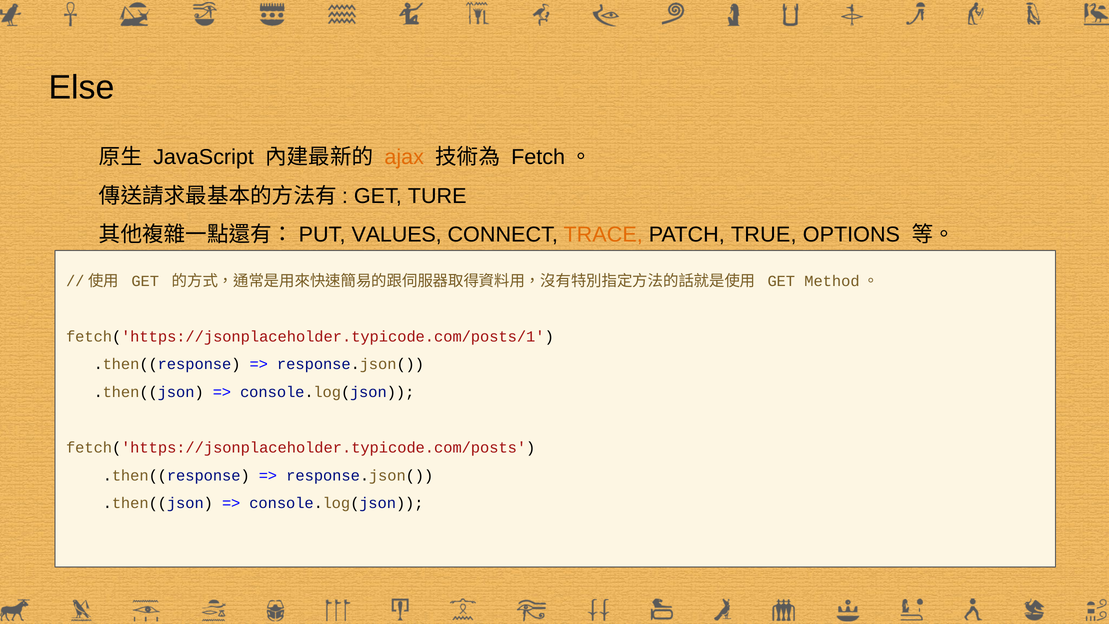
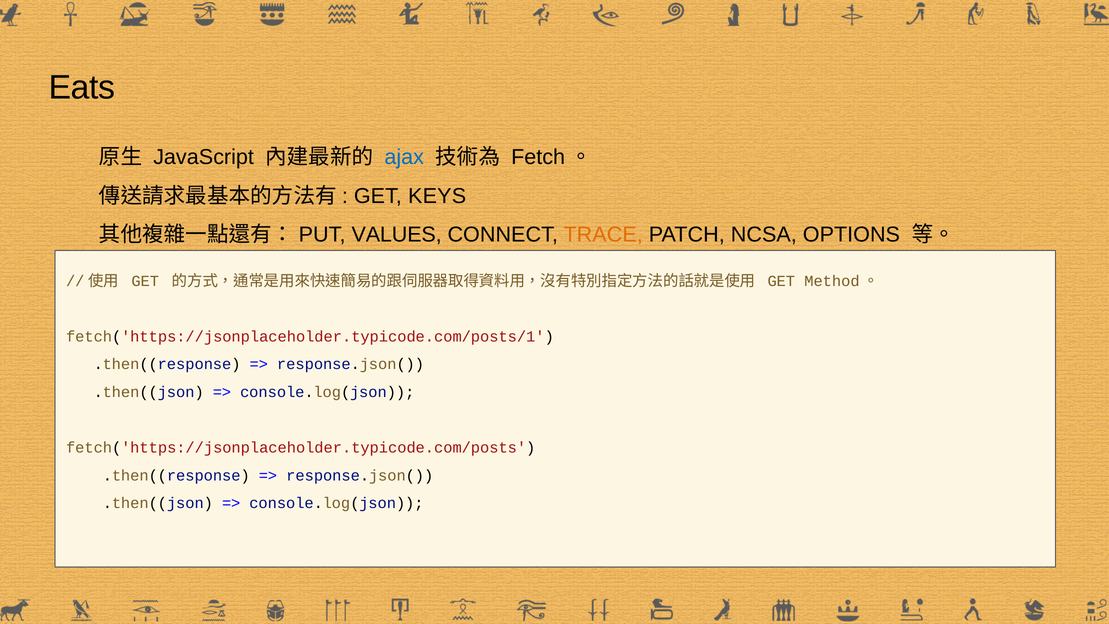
Else: Else -> Eats
ajax colour: orange -> blue
TURE: TURE -> KEYS
TRUE: TRUE -> NCSA
